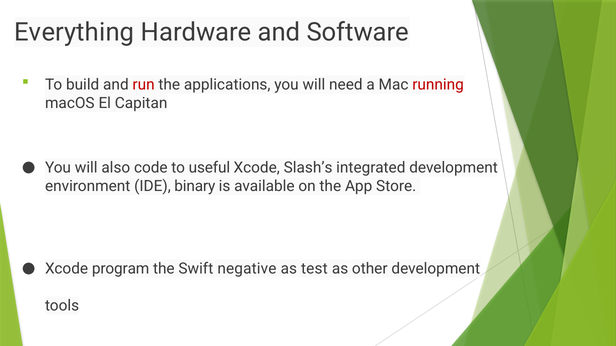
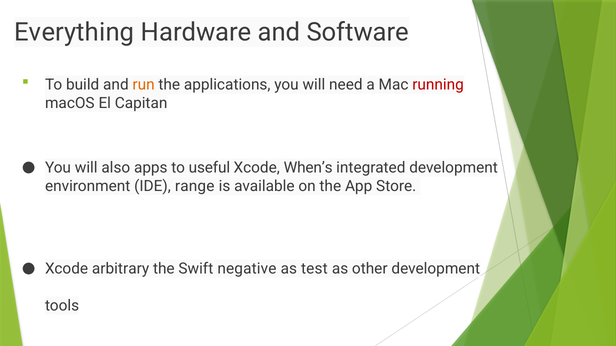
run colour: red -> orange
code: code -> apps
Slash’s: Slash’s -> When’s
binary: binary -> range
program: program -> arbitrary
